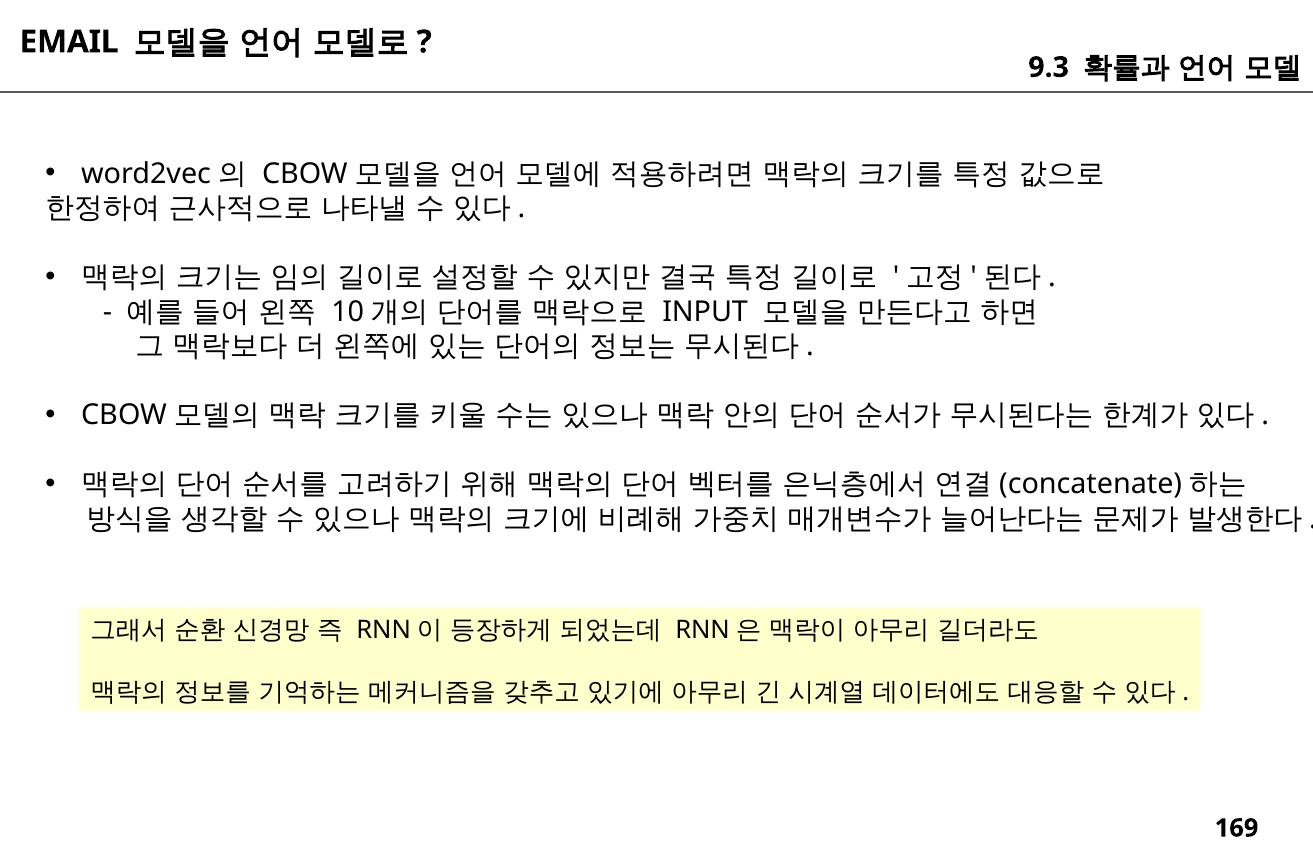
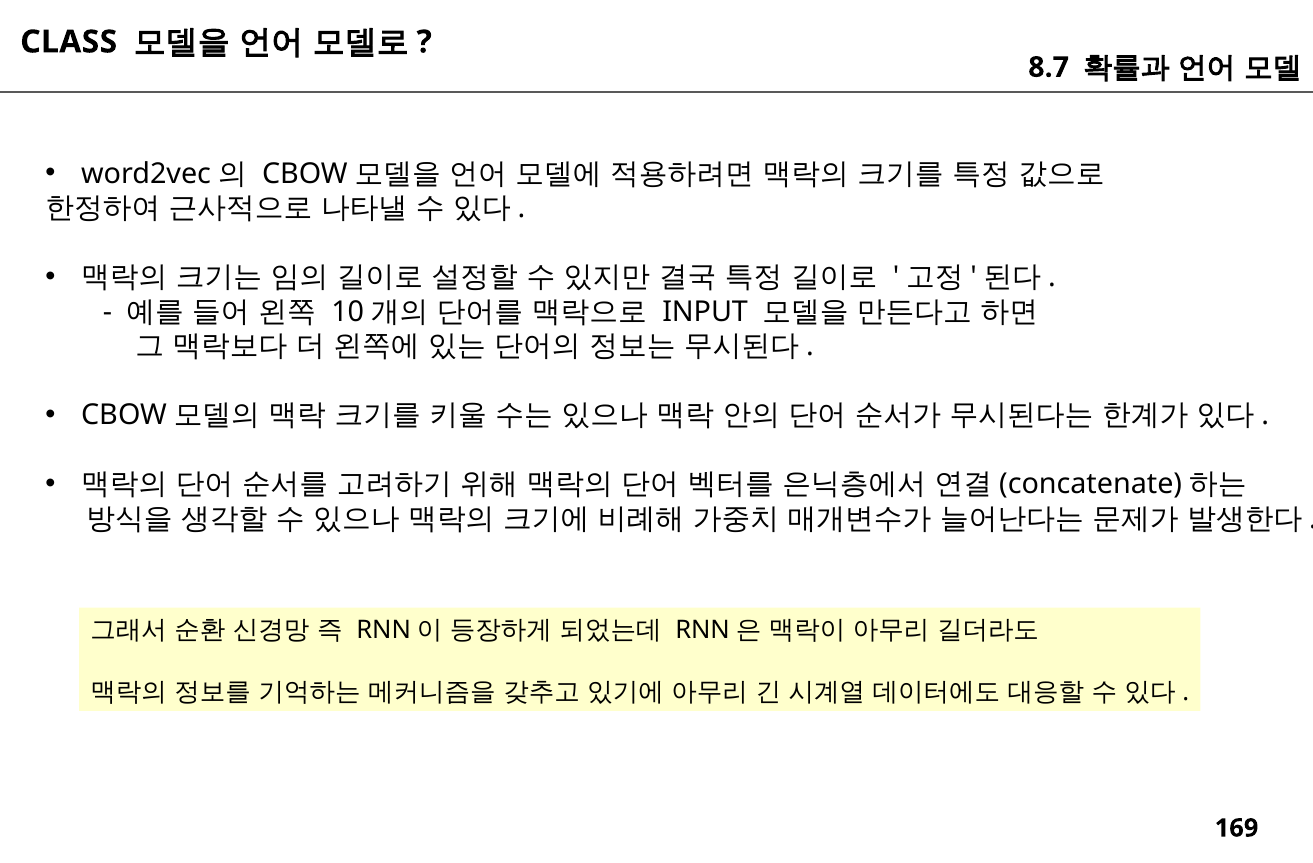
EMAIL: EMAIL -> CLASS
9.3: 9.3 -> 8.7
